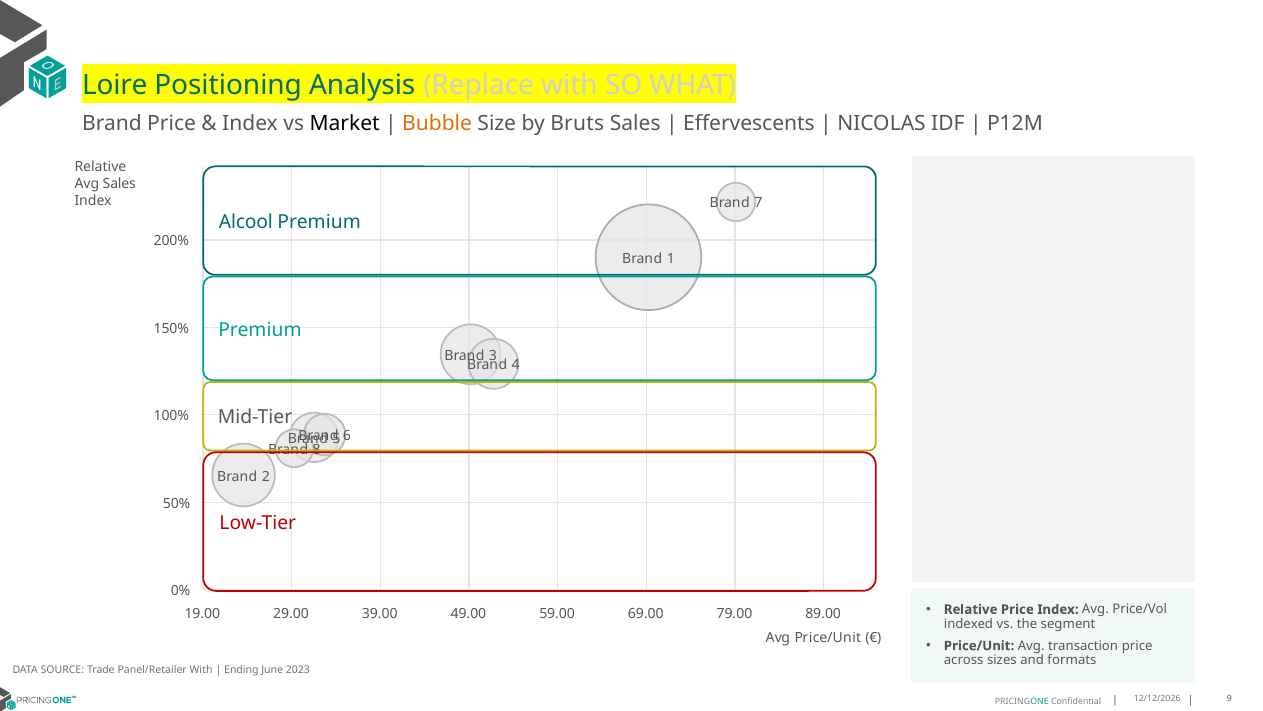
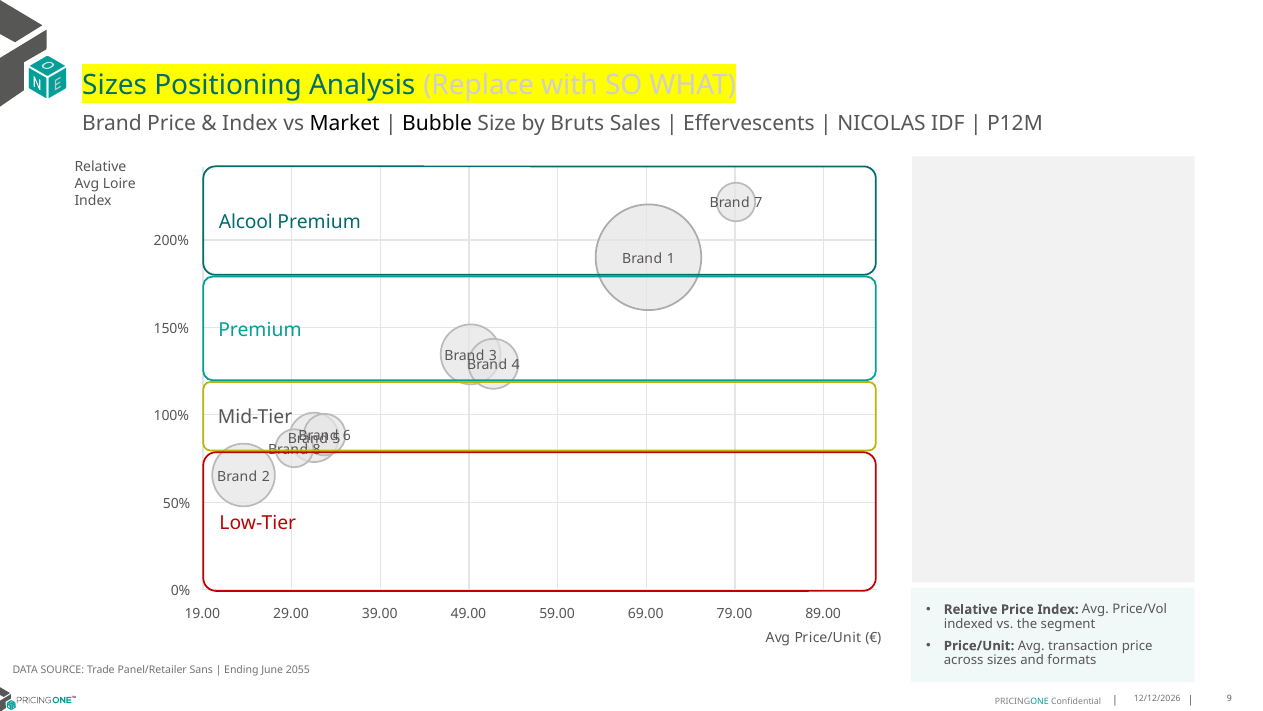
Loire at (115, 85): Loire -> Sizes
Bubble colour: orange -> black
Avg Sales: Sales -> Loire
Panel/Retailer With: With -> Sans
2023: 2023 -> 2055
